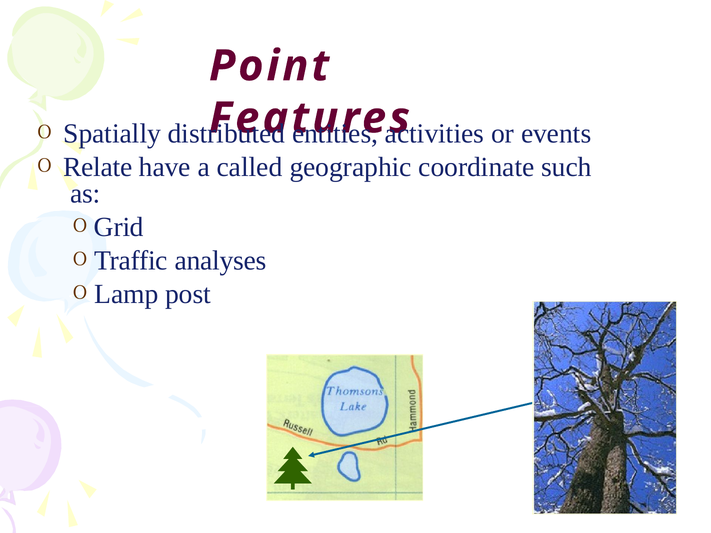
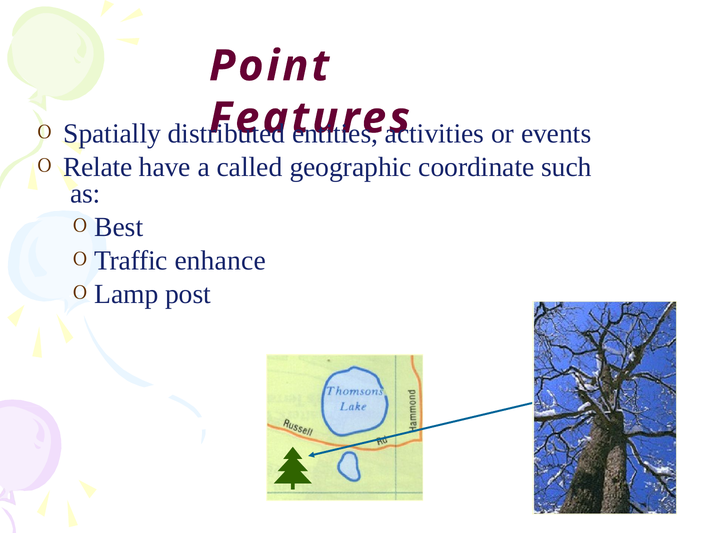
Grid: Grid -> Best
analyses: analyses -> enhance
